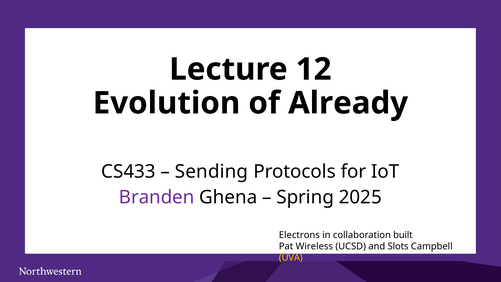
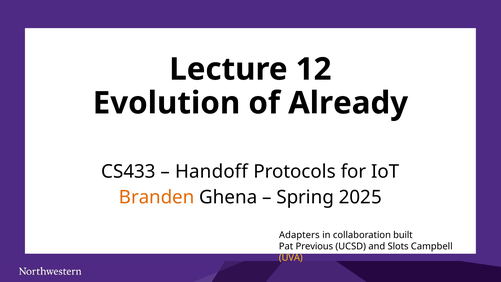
Sending: Sending -> Handoff
Branden colour: purple -> orange
Electrons: Electrons -> Adapters
Wireless: Wireless -> Previous
